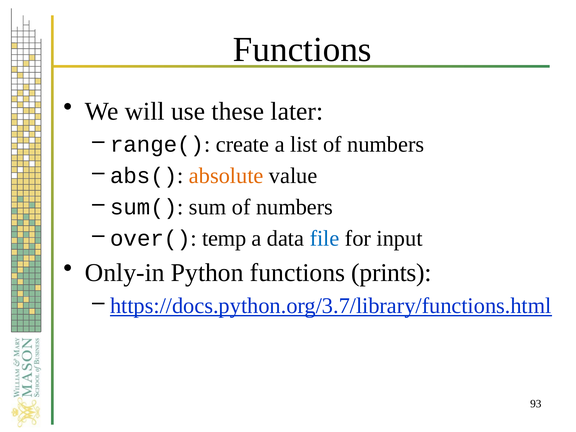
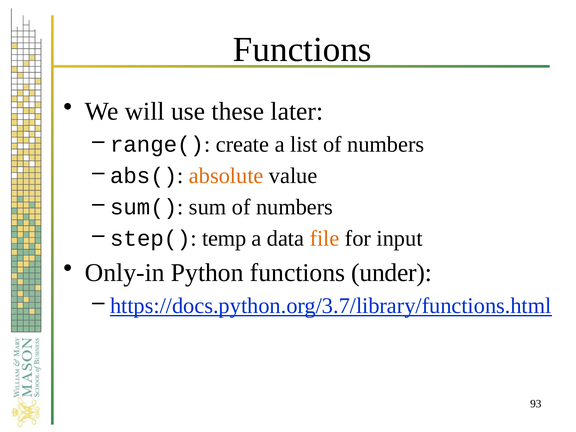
over(: over( -> step(
file colour: blue -> orange
prints: prints -> under
